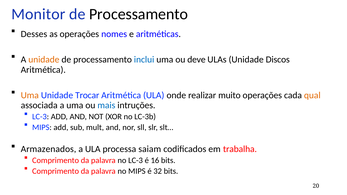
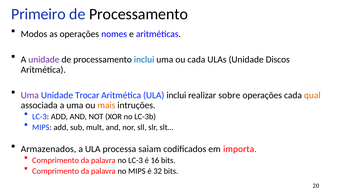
Monitor: Monitor -> Primeiro
Desses: Desses -> Modos
unidade at (44, 60) colour: orange -> purple
ou deve: deve -> cada
Uma at (30, 95) colour: orange -> purple
ULA onde: onde -> inclui
muito: muito -> sobre
mais colour: blue -> orange
trabalha: trabalha -> importa
